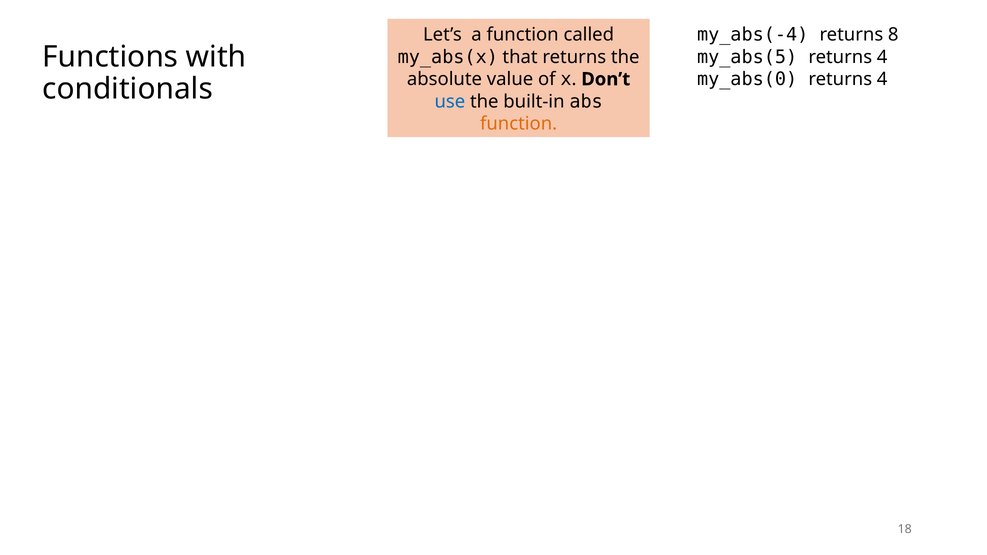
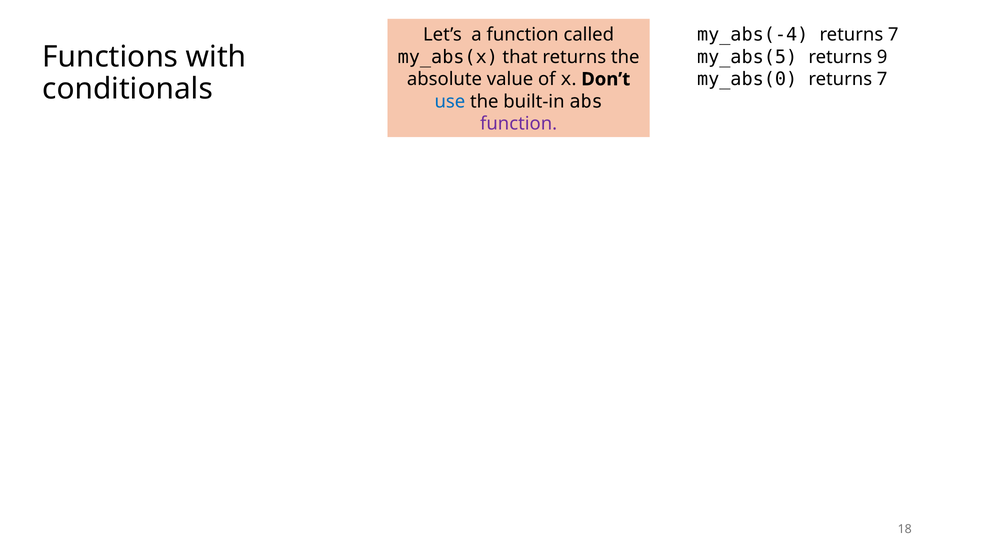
my_abs(-4 returns 8: 8 -> 7
my_abs(5 returns 4: 4 -> 9
my_abs(0 returns 4: 4 -> 7
function at (519, 124) colour: orange -> purple
